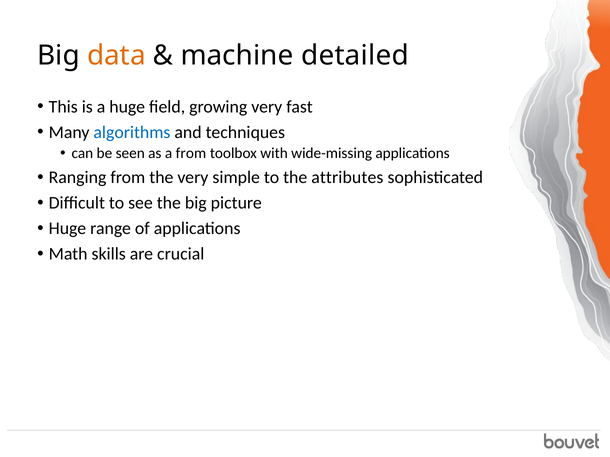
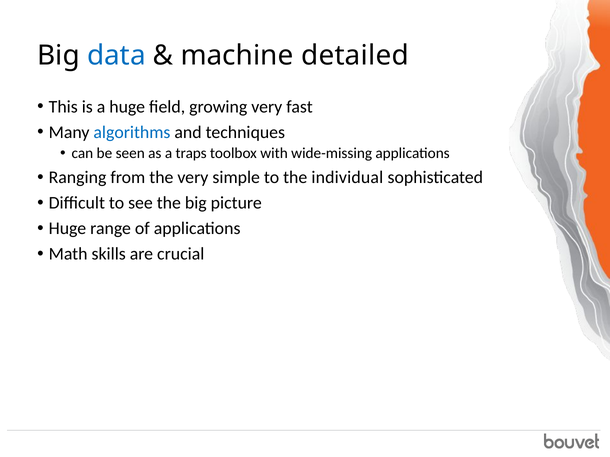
data colour: orange -> blue
a from: from -> traps
attributes: attributes -> individual
